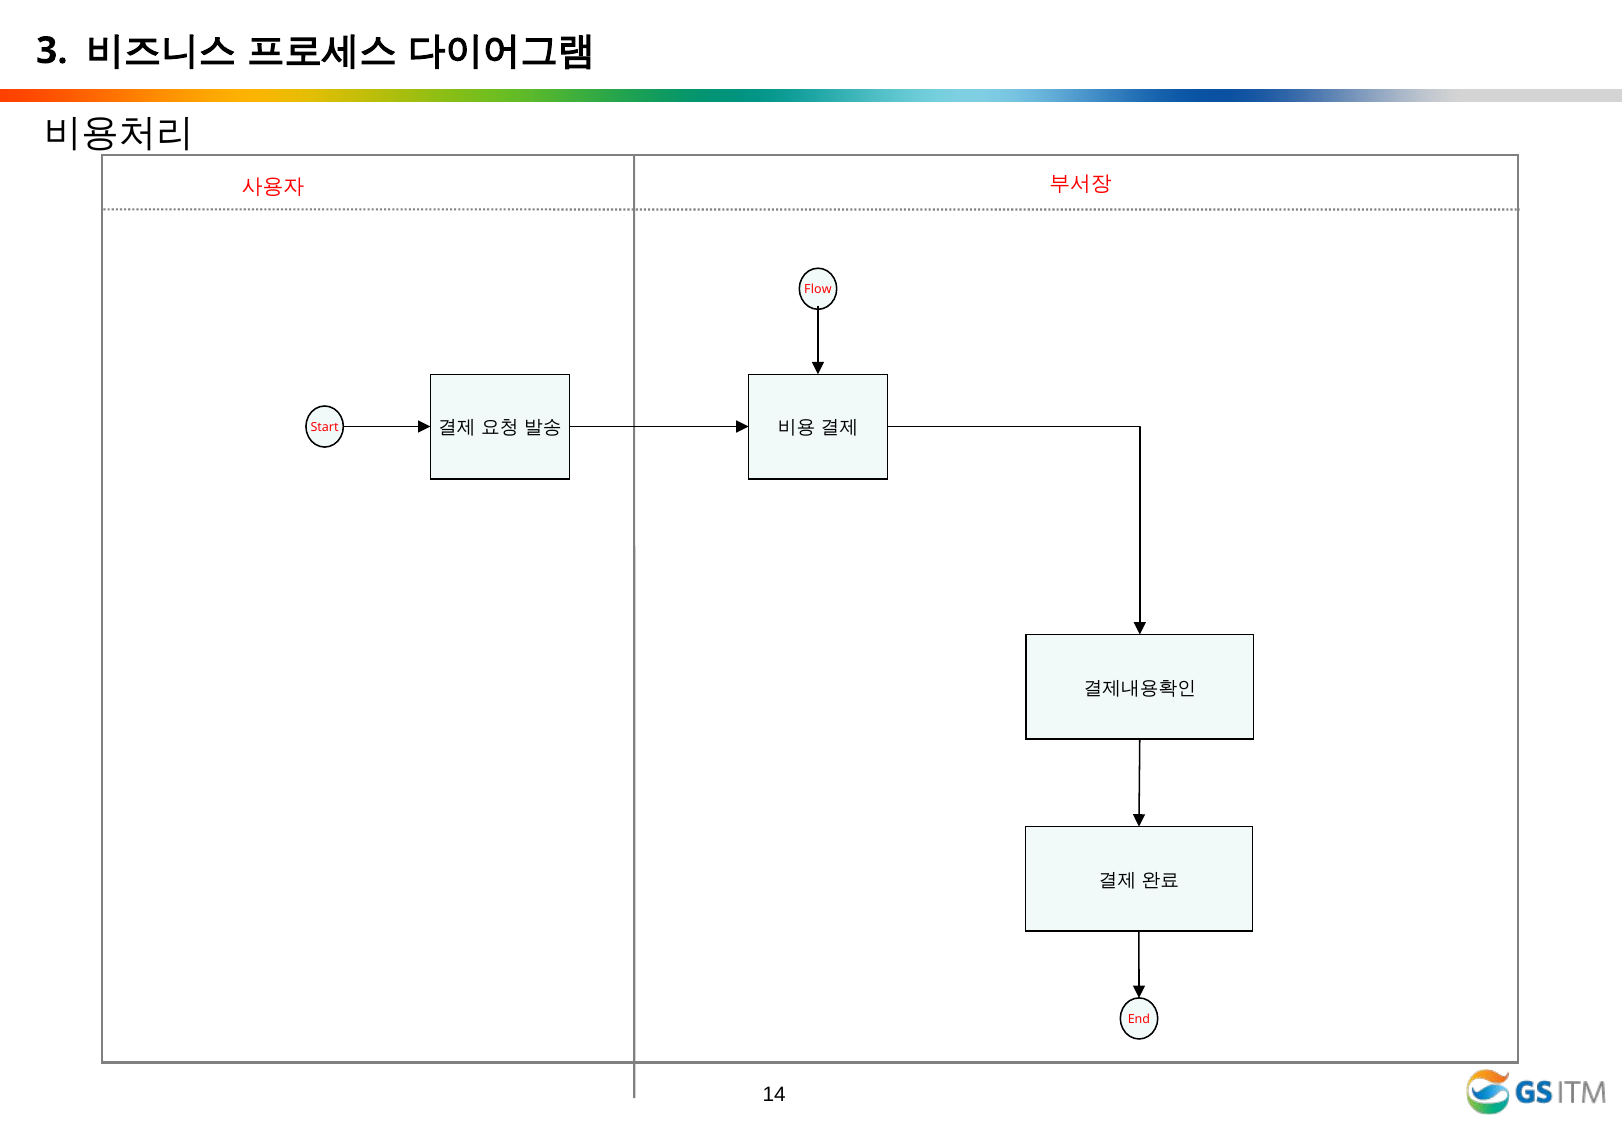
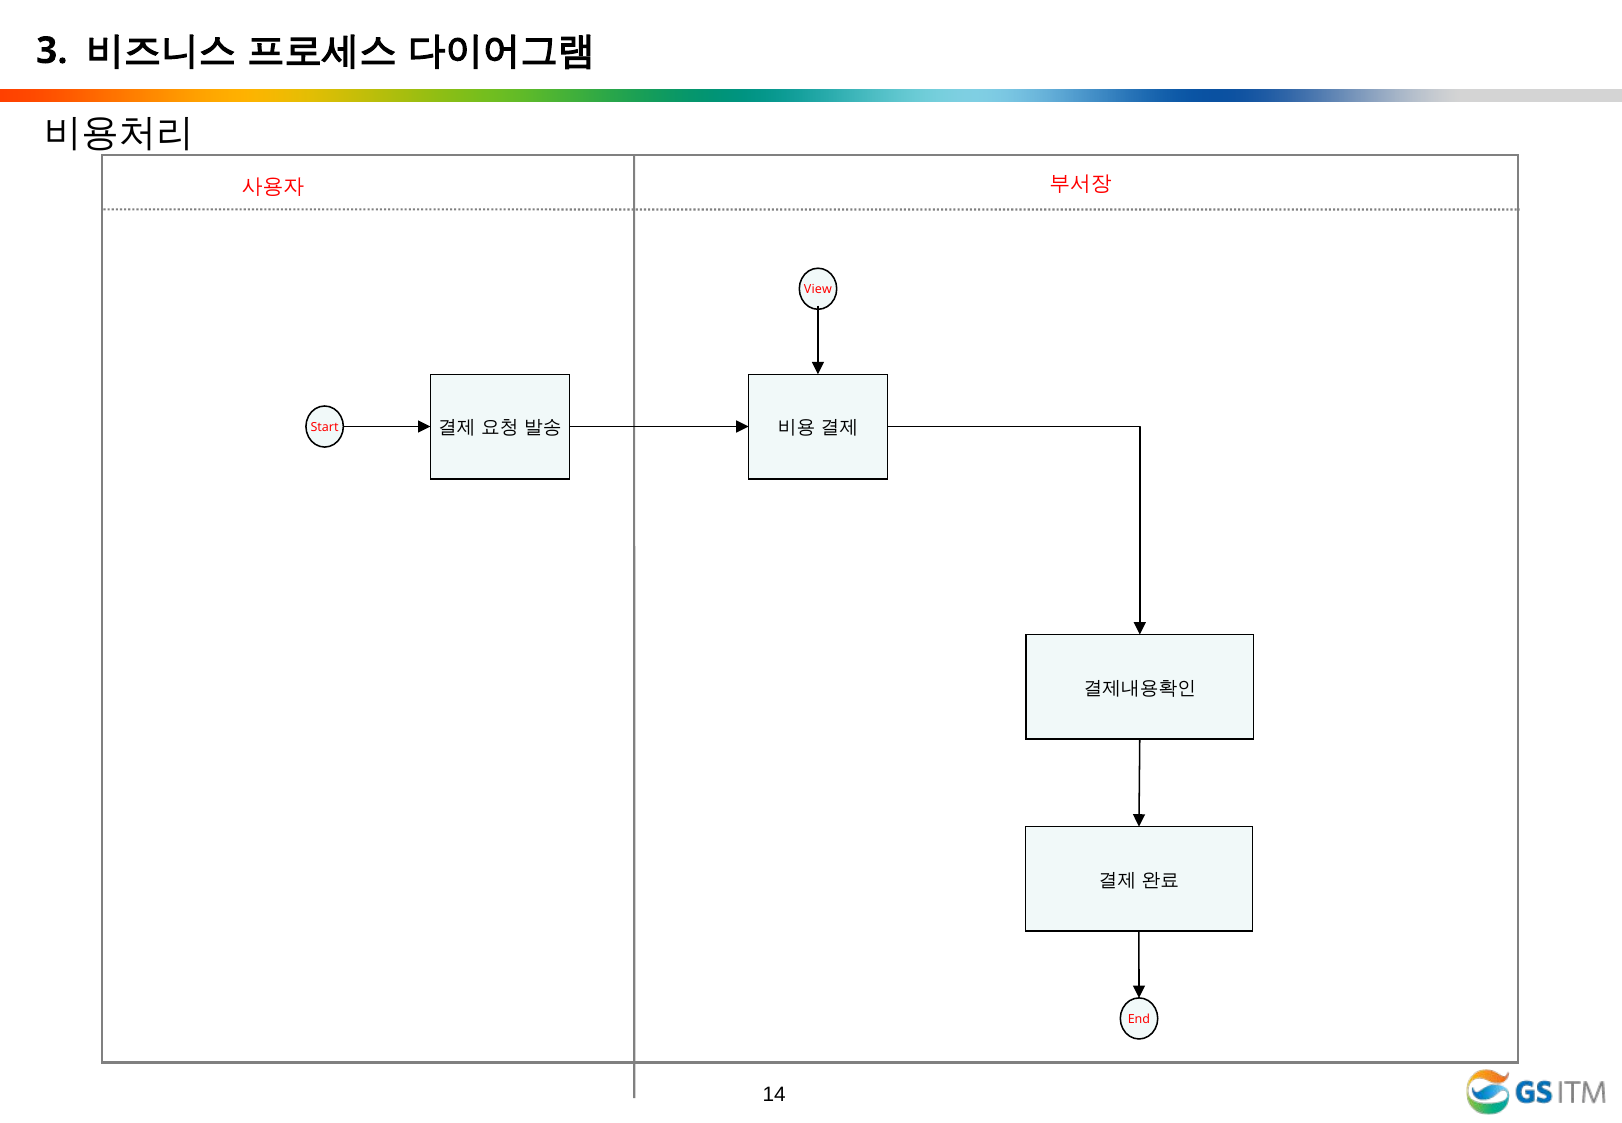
Flow: Flow -> View
